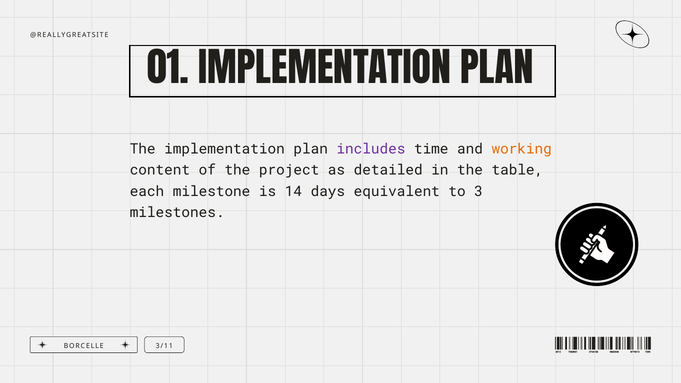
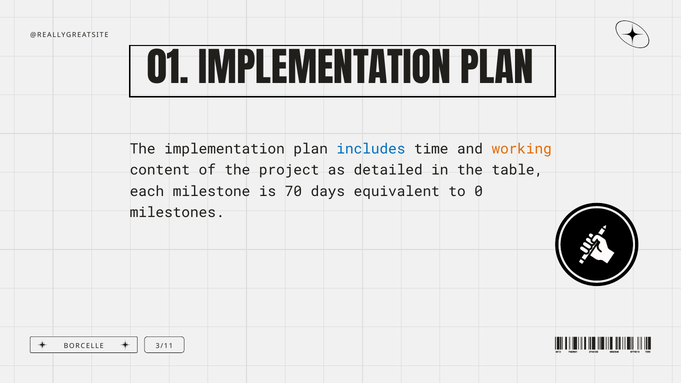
includes colour: purple -> blue
14: 14 -> 70
3: 3 -> 0
